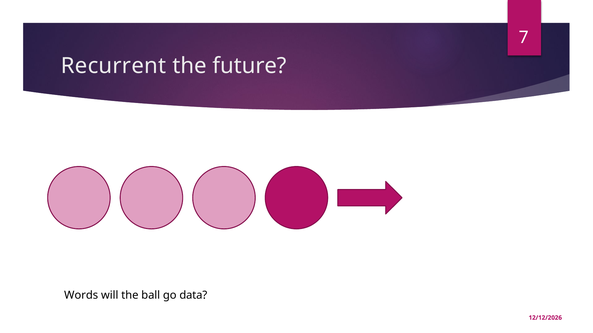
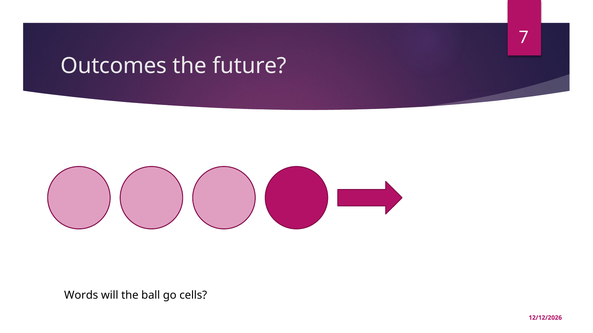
Recurrent: Recurrent -> Outcomes
data: data -> cells
